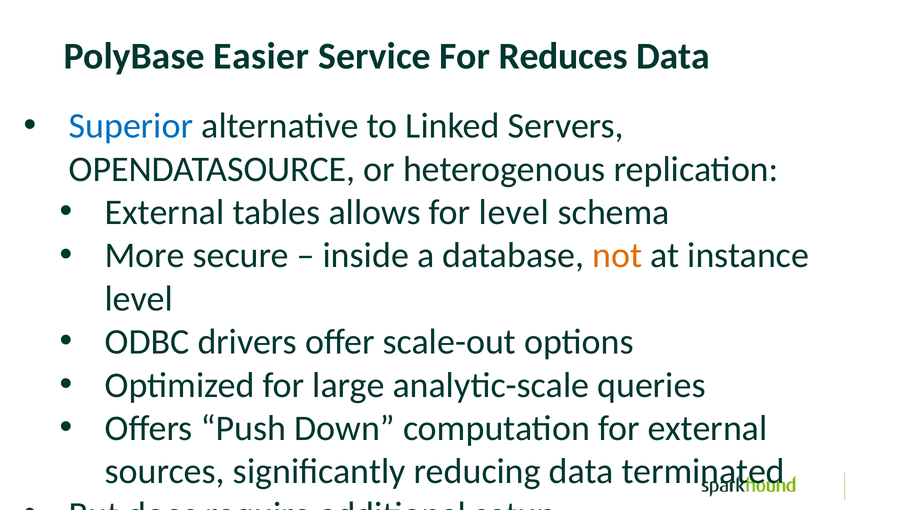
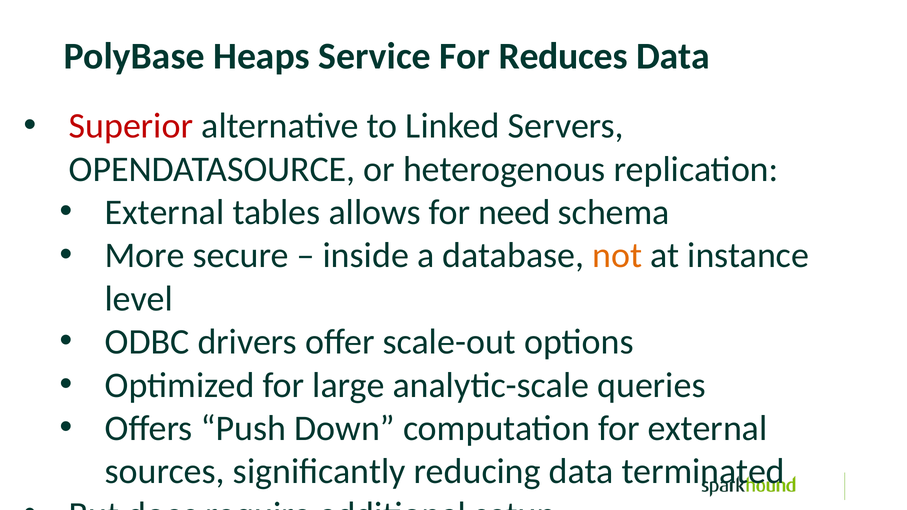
Easier: Easier -> Heaps
Superior colour: blue -> red
for level: level -> need
